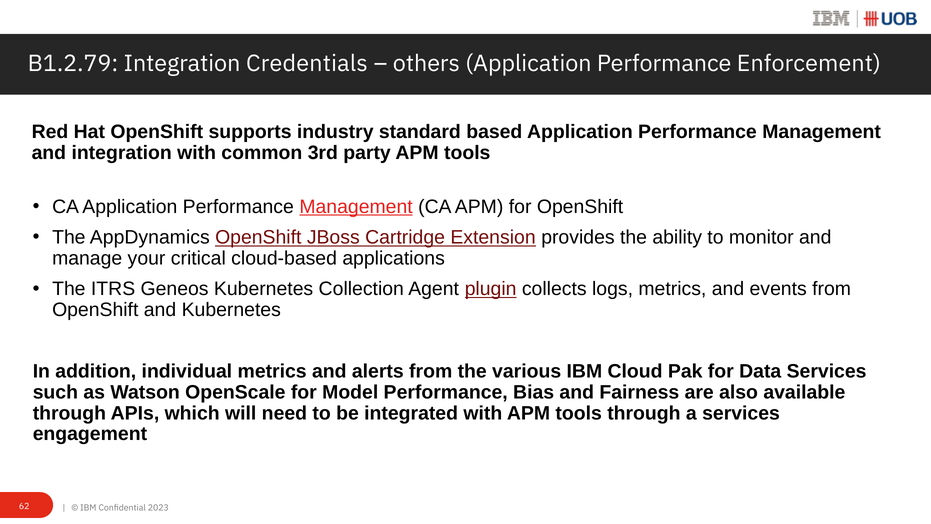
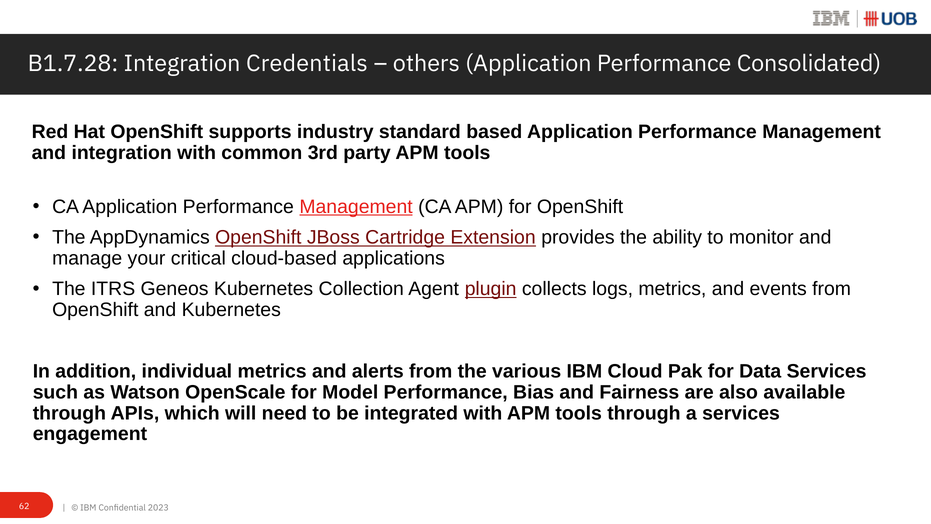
B1.2.79: B1.2.79 -> B1.7.28
Enforcement: Enforcement -> Consolidated
